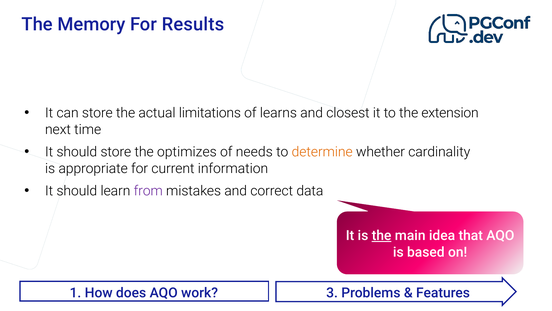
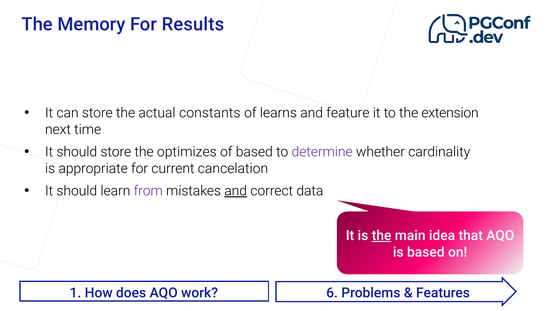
limitations: limitations -> constants
closest: closest -> feature
of needs: needs -> based
determine colour: orange -> purple
information: information -> cancelation
and at (236, 191) underline: none -> present
3: 3 -> 6
